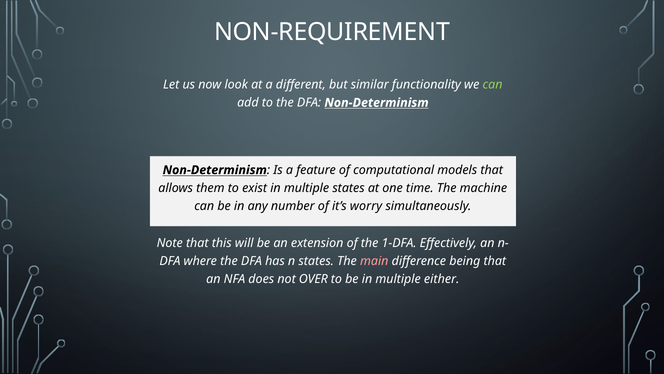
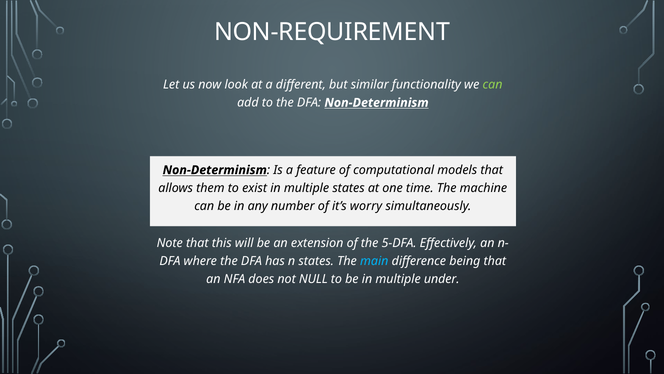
1-DFA: 1-DFA -> 5-DFA
main colour: pink -> light blue
OVER: OVER -> NULL
either: either -> under
